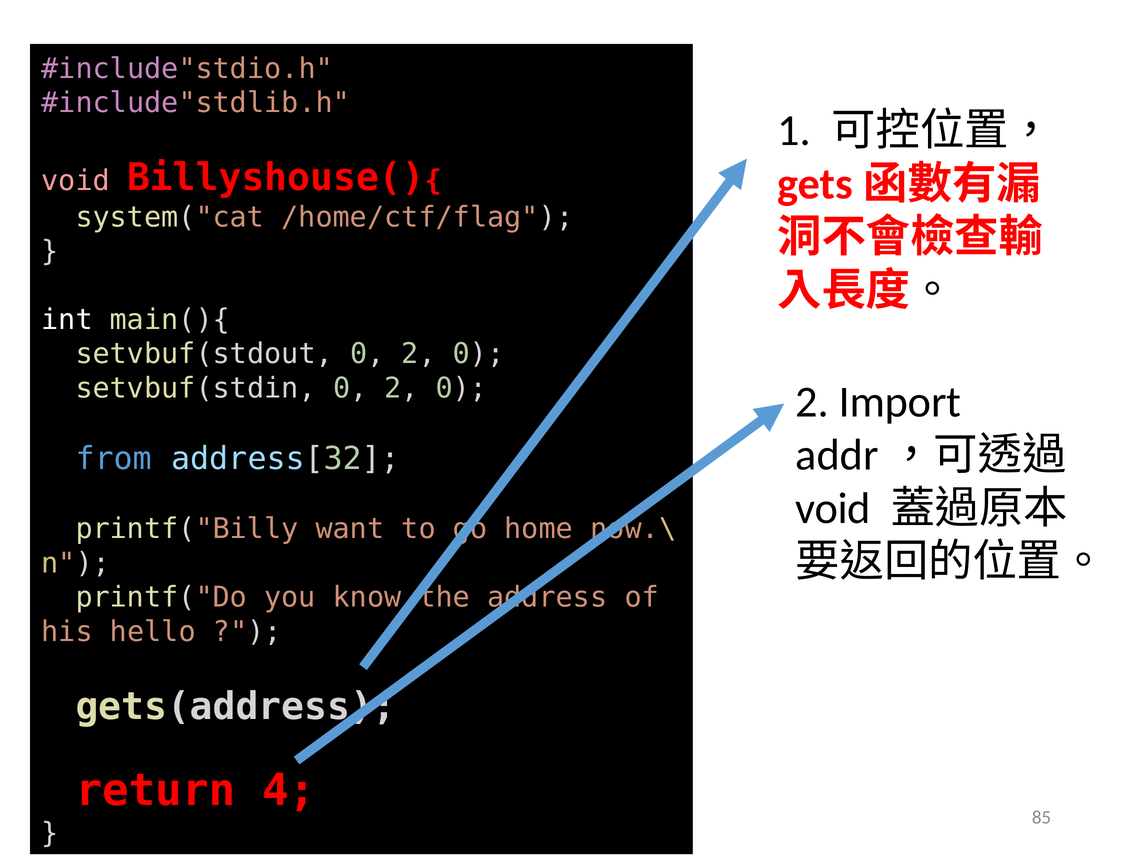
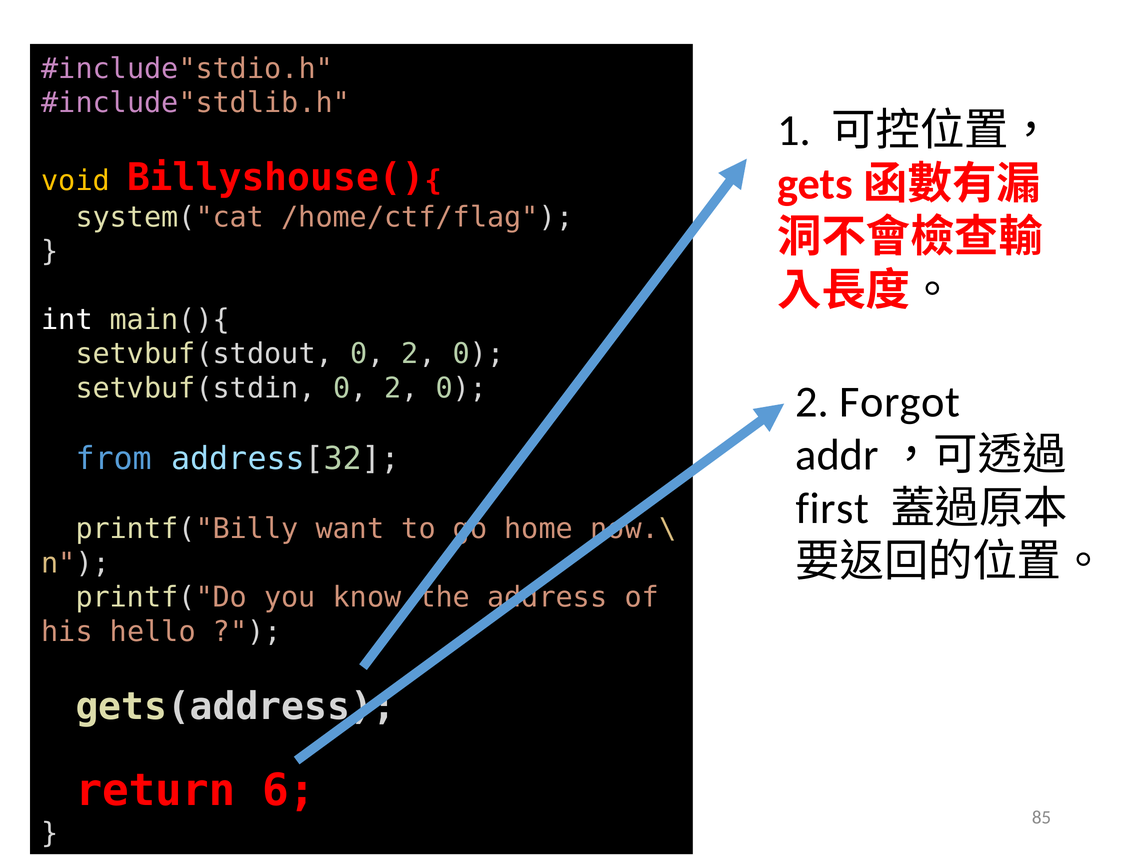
void at (76, 181) colour: pink -> yellow
Import: Import -> Forgot
void at (833, 508): void -> first
4: 4 -> 6
